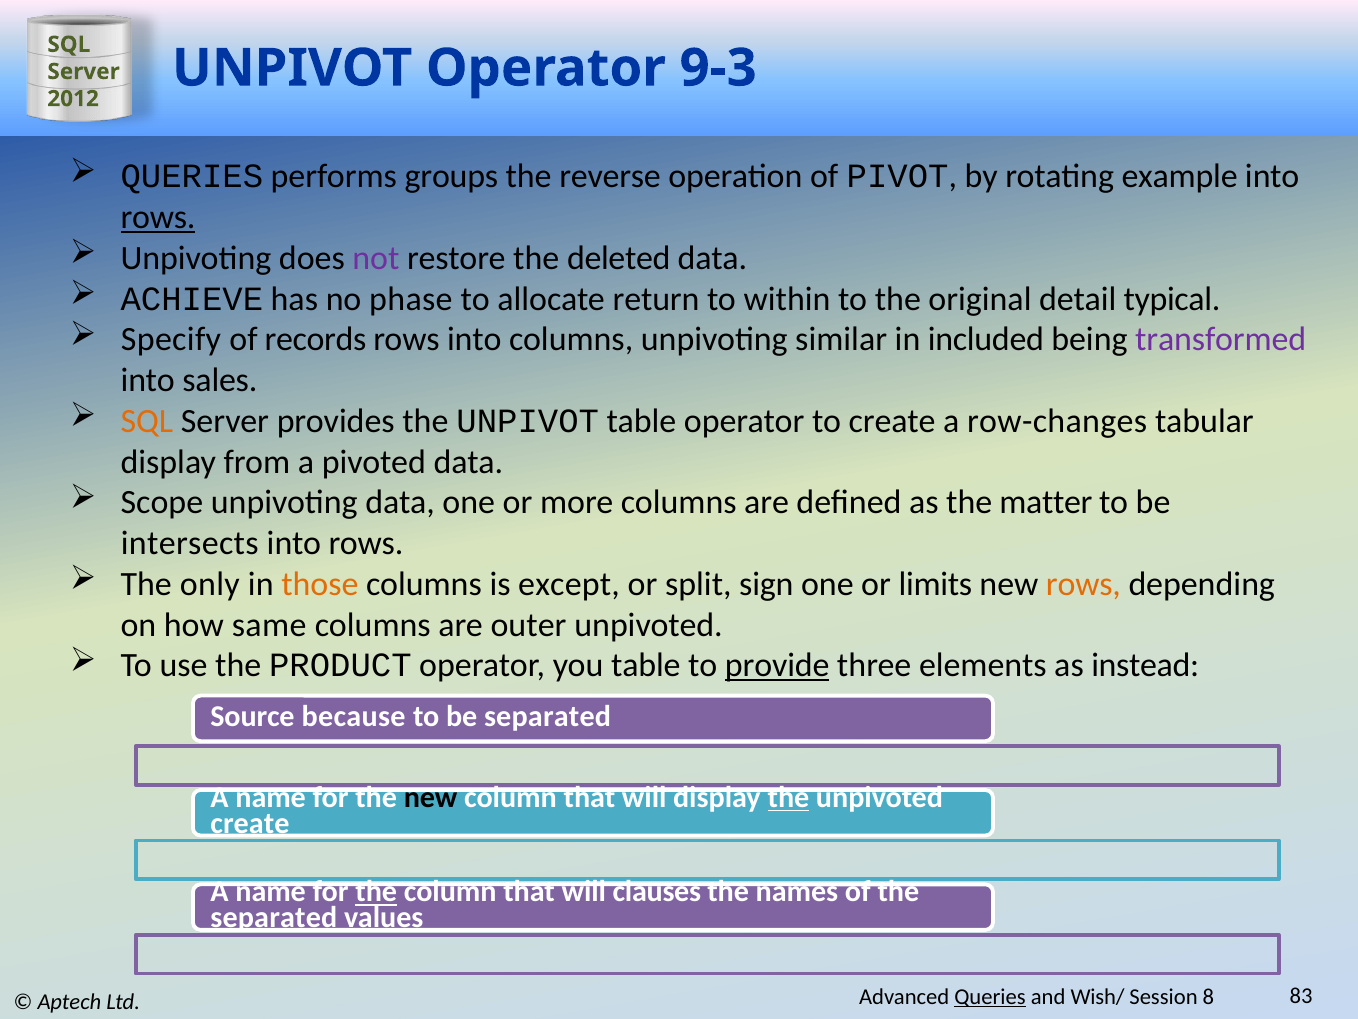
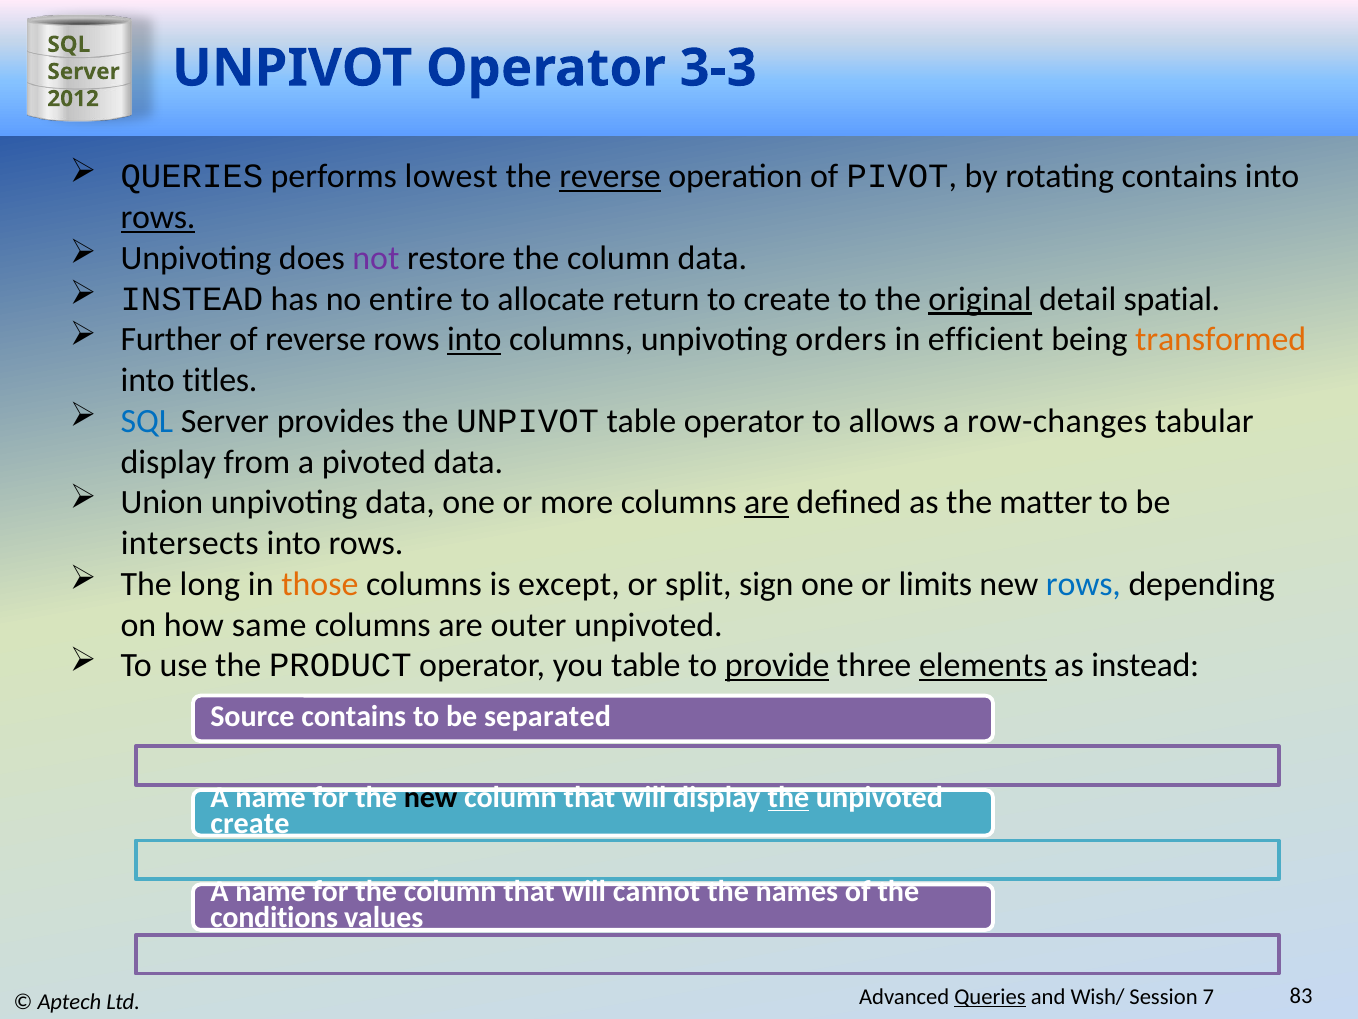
9-3: 9-3 -> 3-3
groups: groups -> lowest
reverse at (610, 177) underline: none -> present
rotating example: example -> contains
restore the deleted: deleted -> column
ACHIEVE at (192, 299): ACHIEVE -> INSTEAD
phase: phase -> entire
to within: within -> create
original underline: none -> present
typical: typical -> spatial
Specify: Specify -> Further
of records: records -> reverse
into at (474, 339) underline: none -> present
similar: similar -> orders
included: included -> efficient
transformed colour: purple -> orange
sales: sales -> titles
SQL at (147, 421) colour: orange -> blue
to create: create -> allows
Scope: Scope -> Union
are at (767, 502) underline: none -> present
only: only -> long
rows at (1083, 584) colour: orange -> blue
elements underline: none -> present
Source because: because -> contains
the at (376, 892) underline: present -> none
clauses: clauses -> cannot
separated at (274, 917): separated -> conditions
8: 8 -> 7
